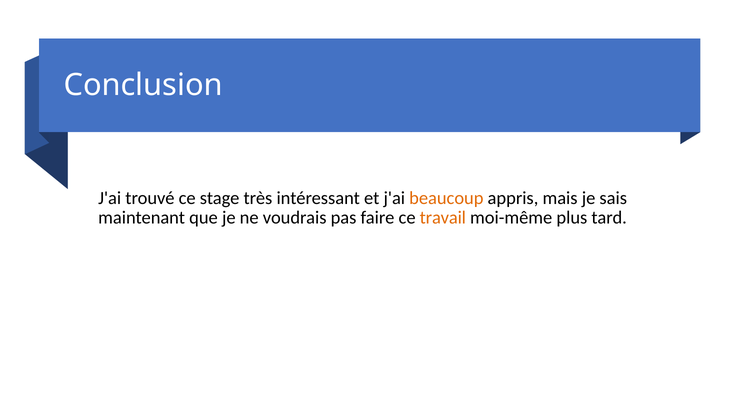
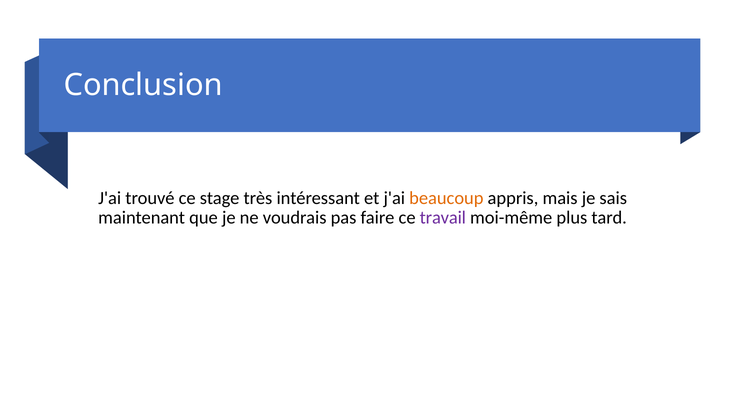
travail colour: orange -> purple
